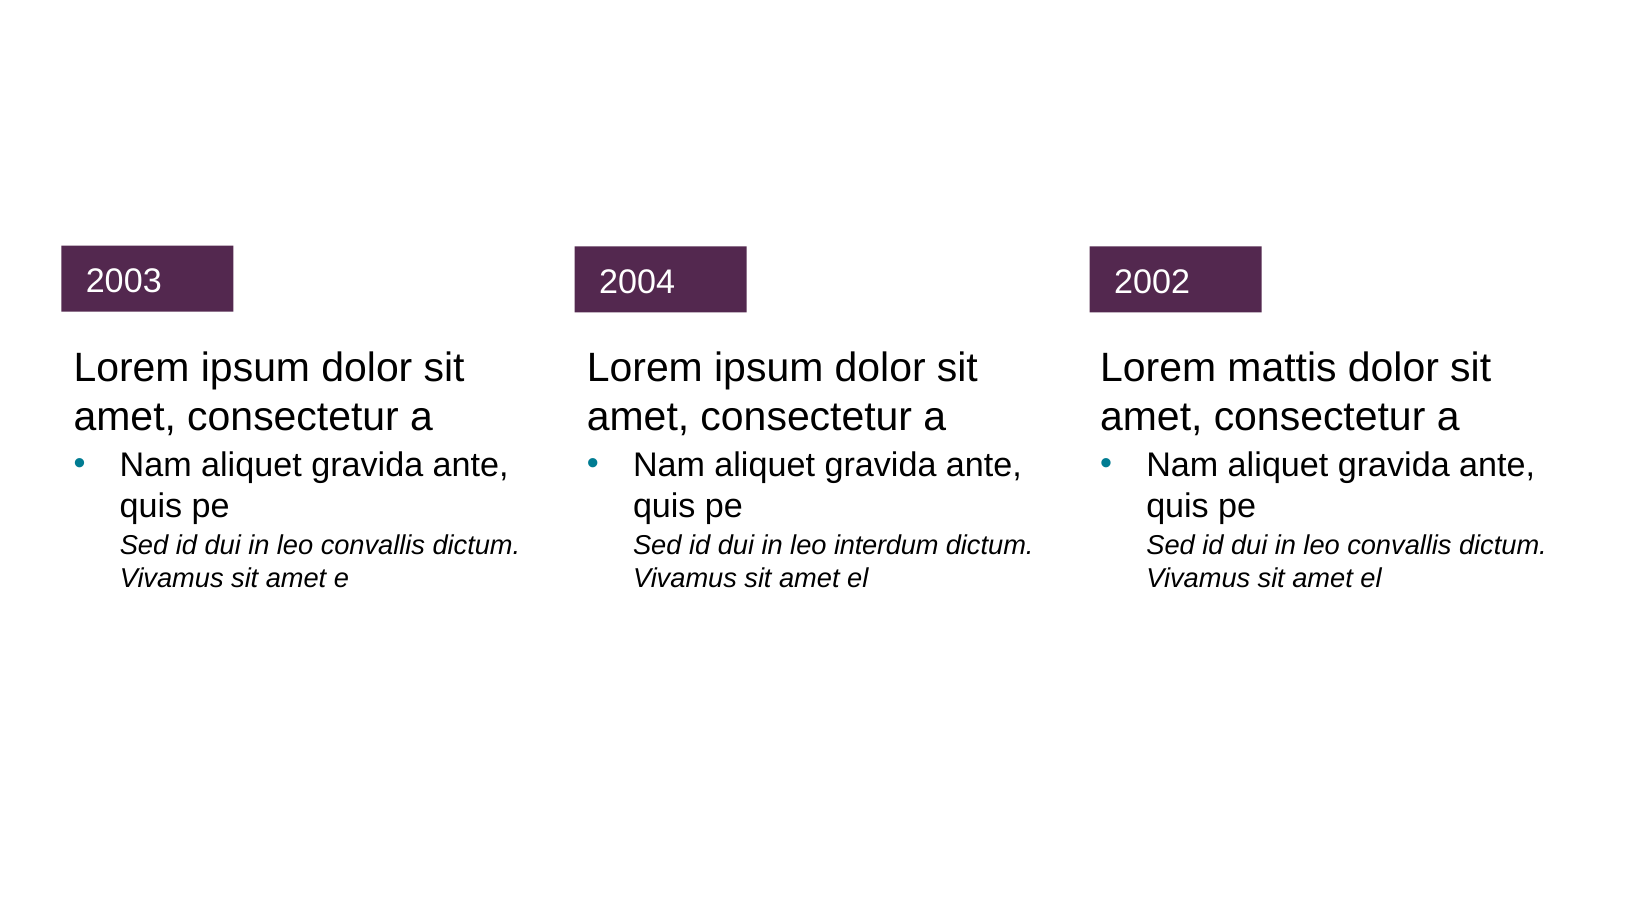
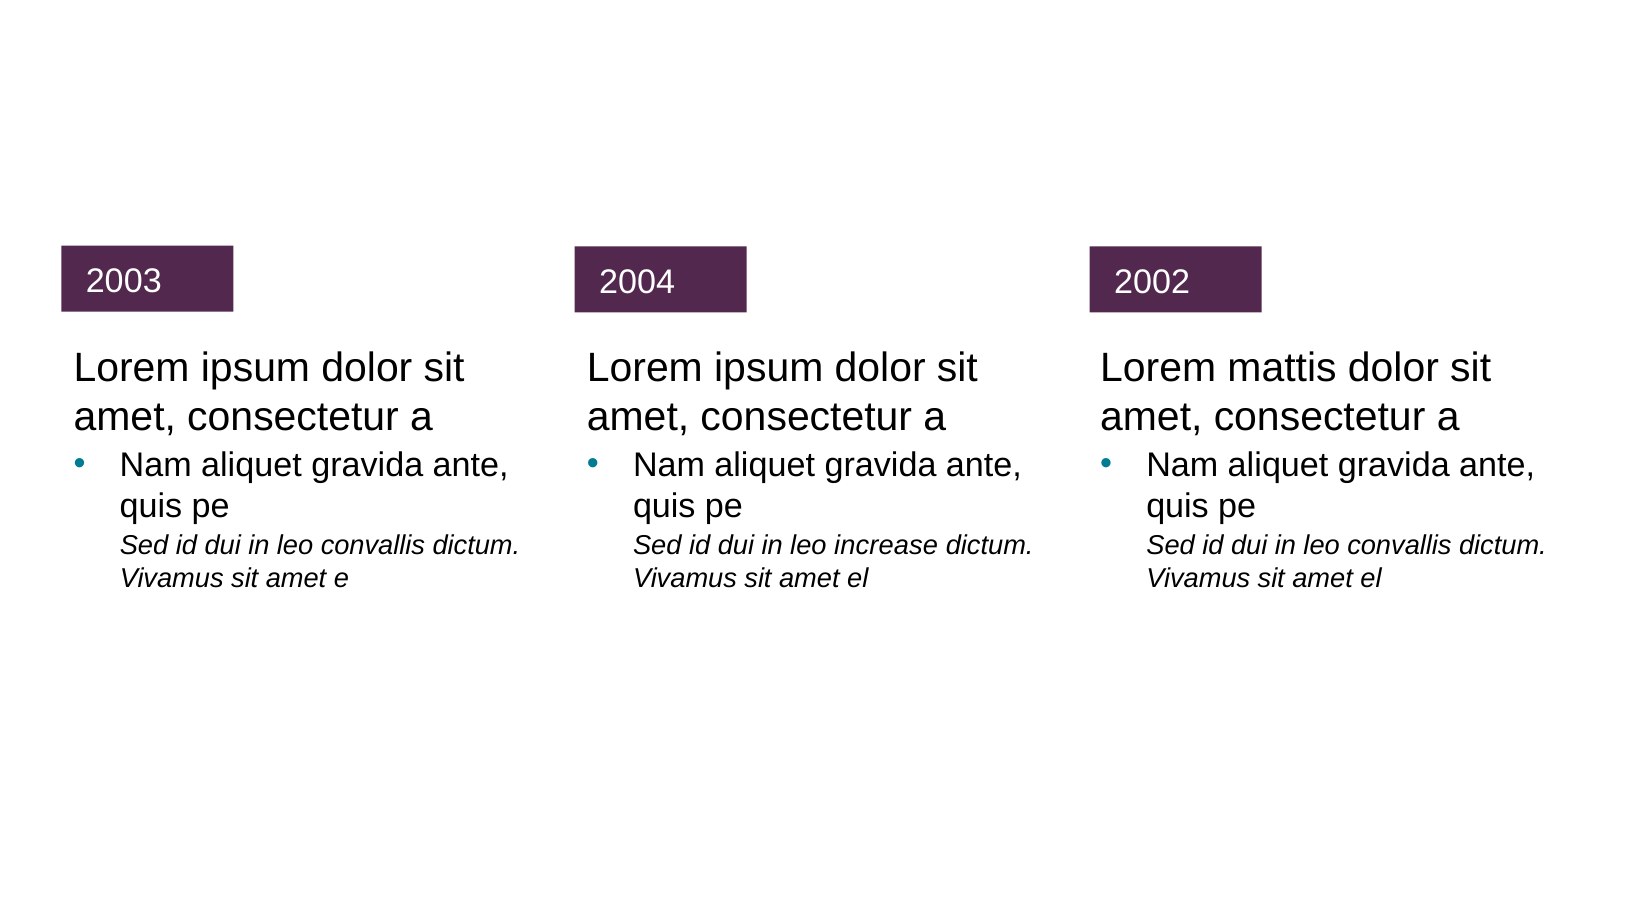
interdum: interdum -> increase
